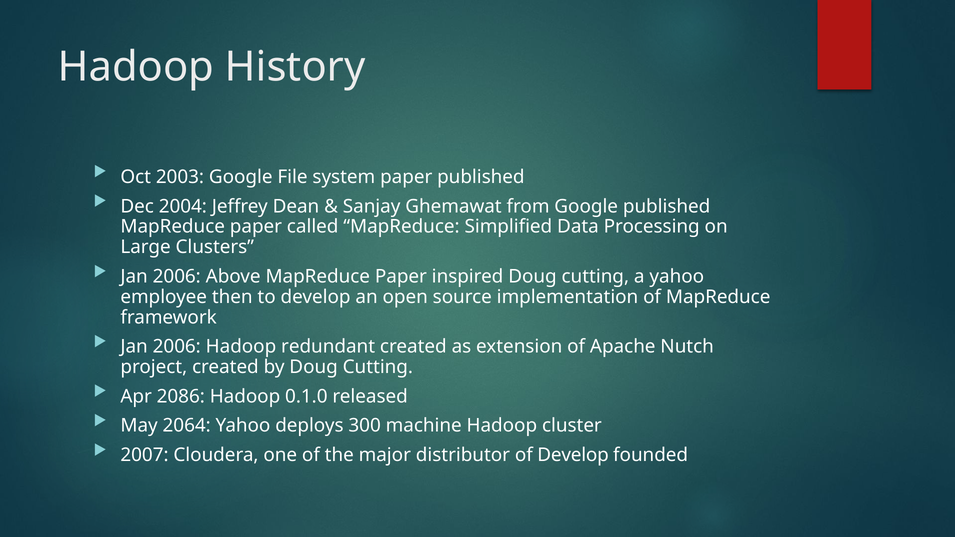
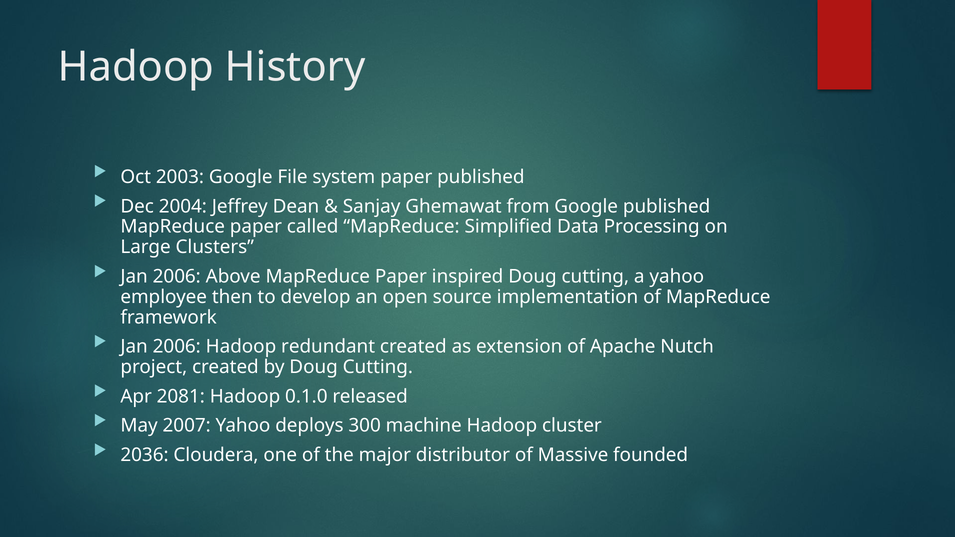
2086: 2086 -> 2081
2064: 2064 -> 2007
2007: 2007 -> 2036
of Develop: Develop -> Massive
